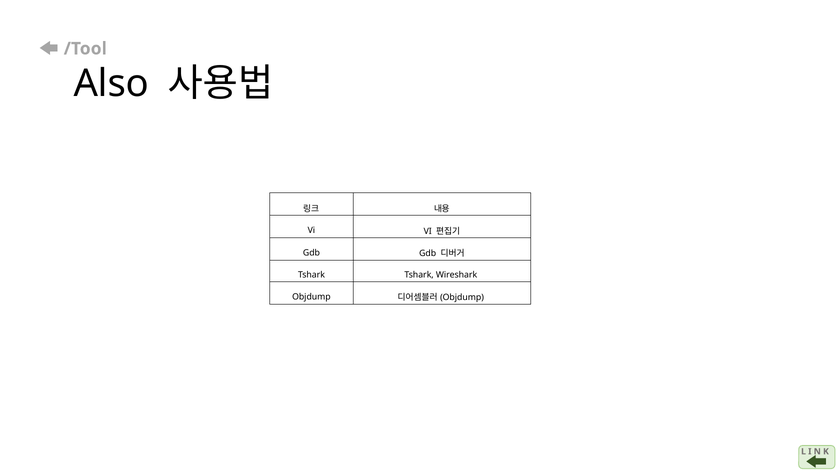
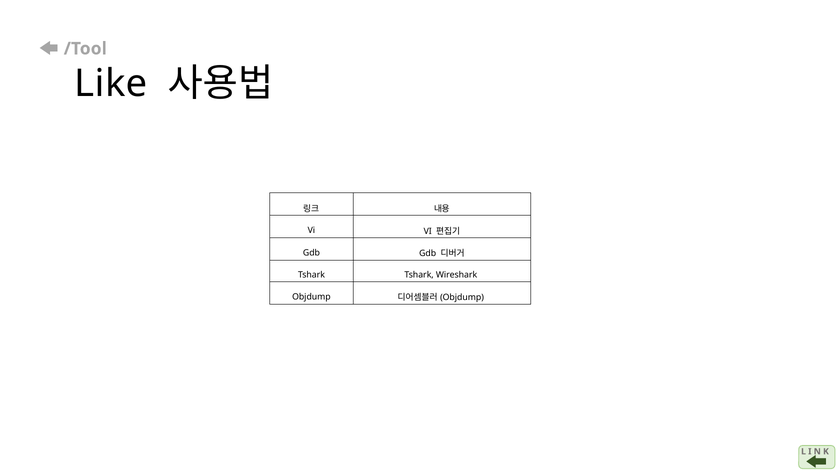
Also: Also -> Like
